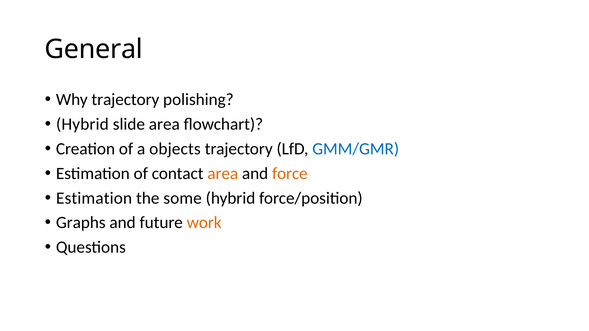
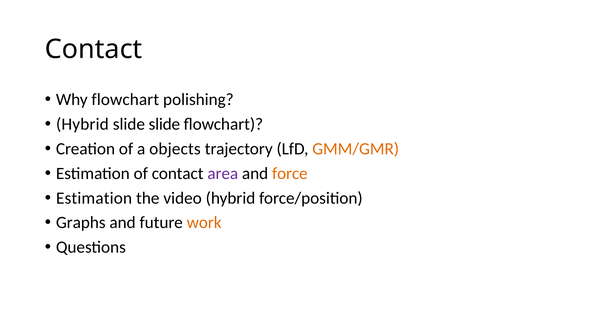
General at (94, 49): General -> Contact
Why trajectory: trajectory -> flowchart
slide area: area -> slide
GMM/GMR colour: blue -> orange
area at (223, 174) colour: orange -> purple
some: some -> video
